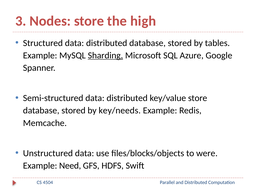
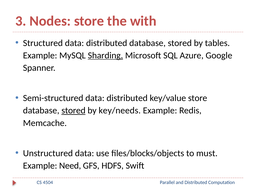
high: high -> with
stored at (73, 111) underline: none -> present
were: were -> must
